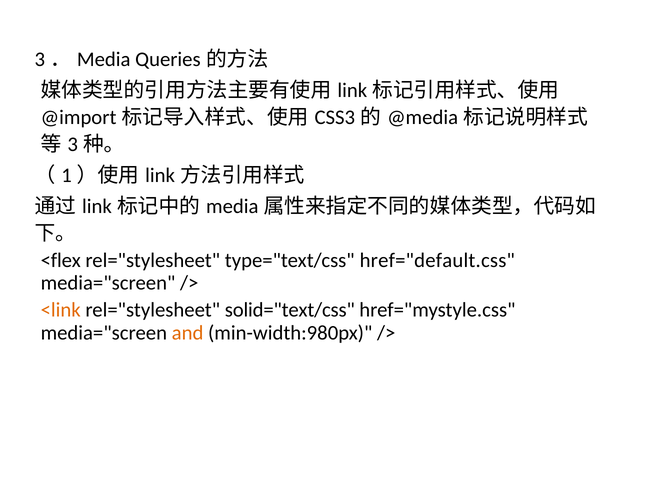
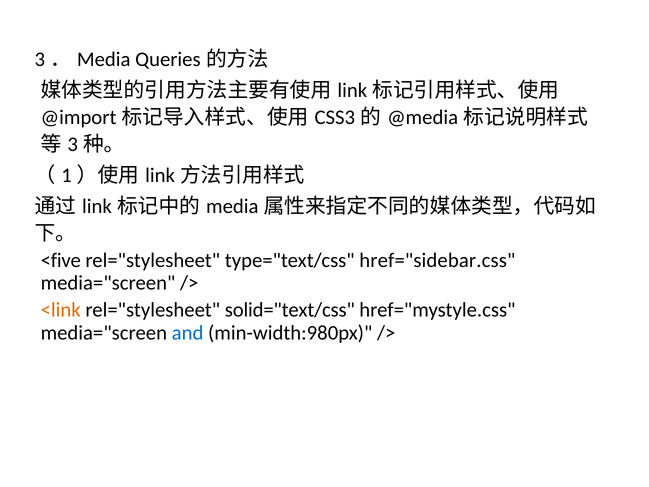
<flex: <flex -> <five
href="default.css: href="default.css -> href="sidebar.css
and colour: orange -> blue
